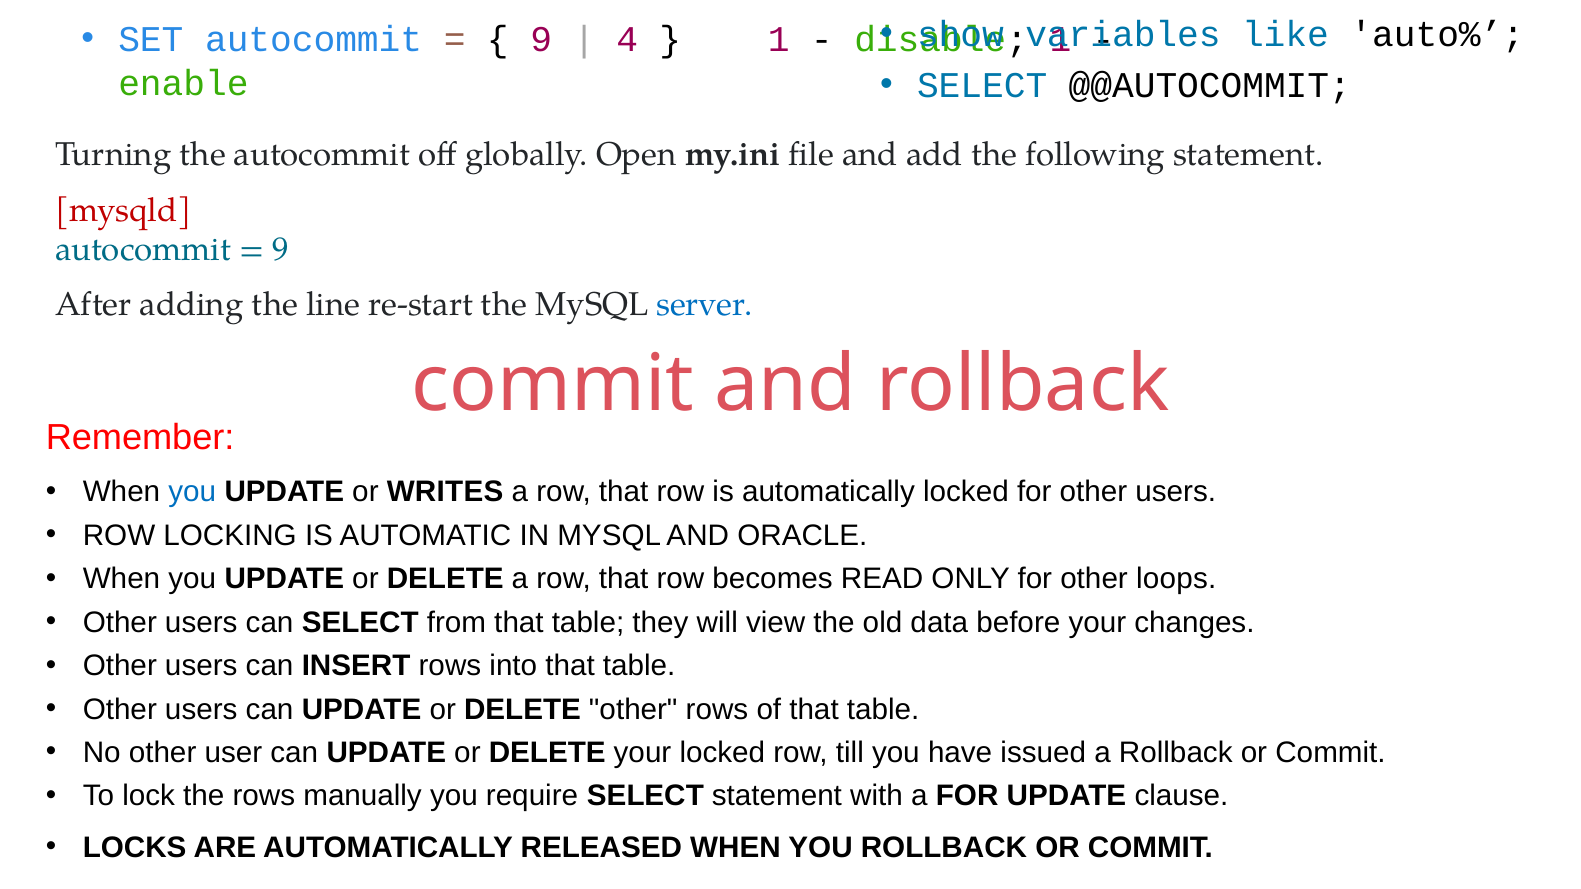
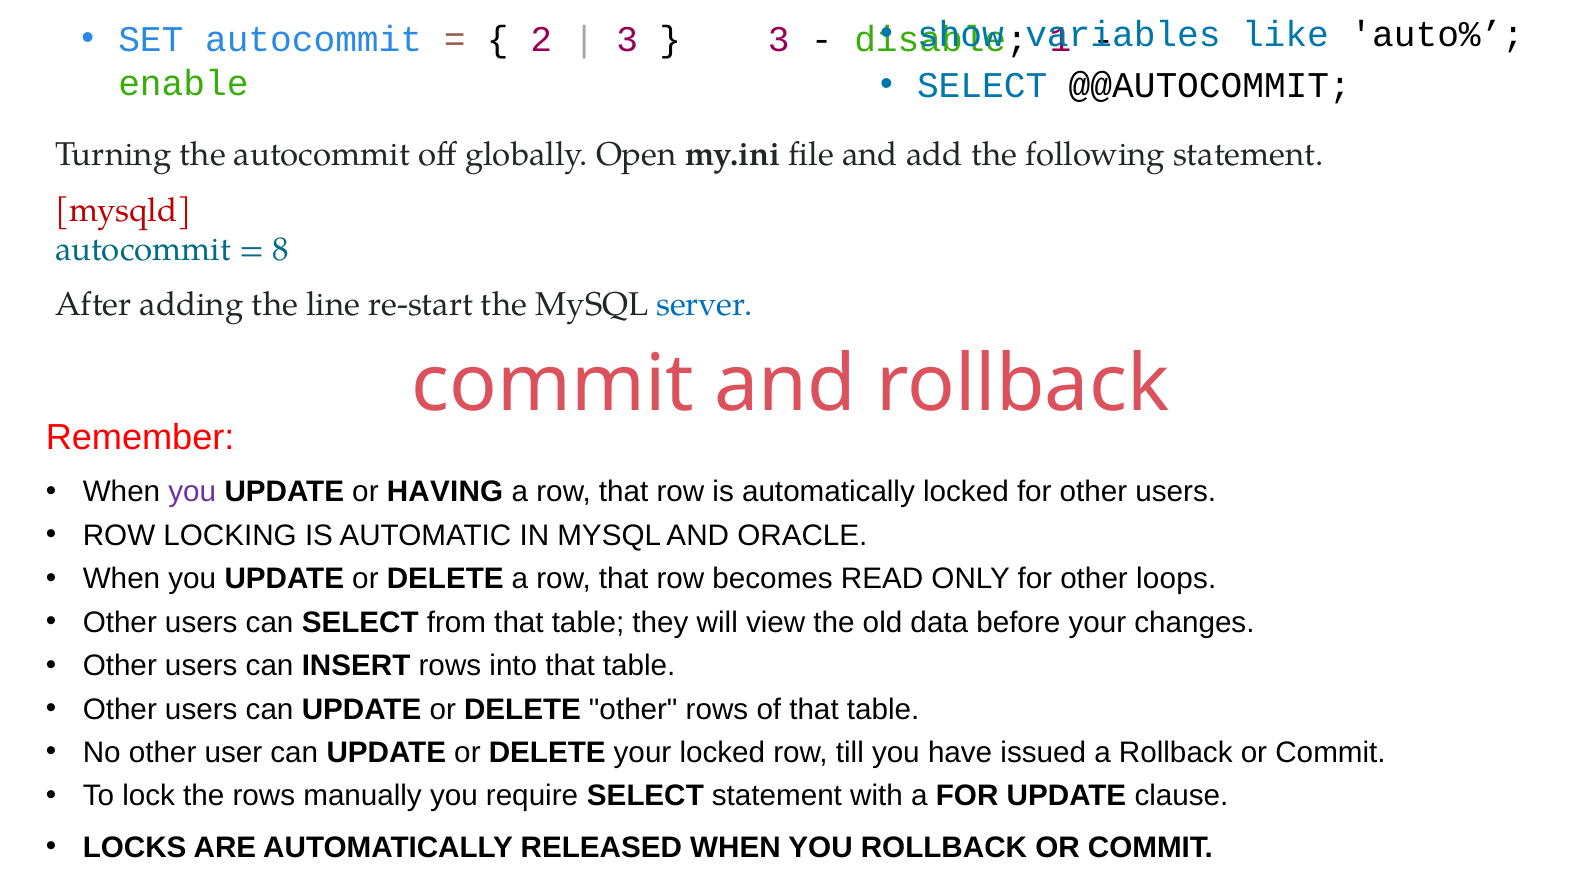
9 at (541, 40): 9 -> 2
4 at (627, 40): 4 -> 3
1 at (779, 40): 1 -> 3
9 at (281, 250): 9 -> 8
you at (192, 492) colour: blue -> purple
WRITES: WRITES -> HAVING
